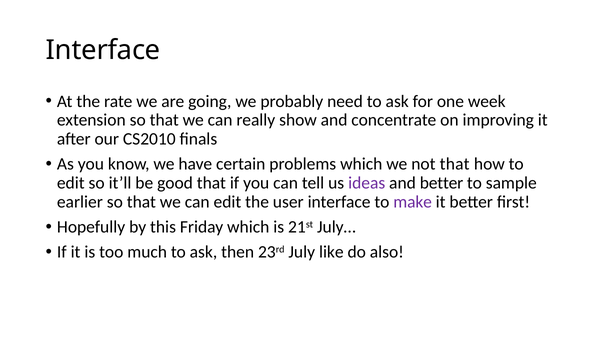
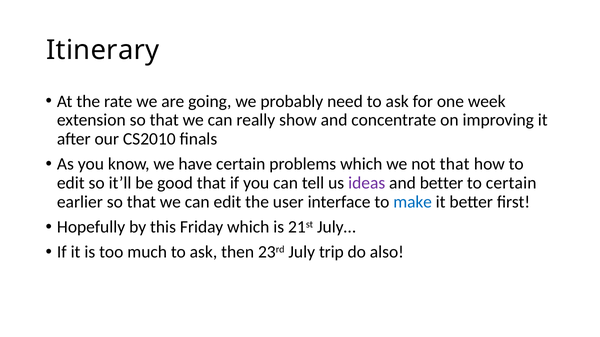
Interface at (103, 50): Interface -> Itinerary
to sample: sample -> certain
make colour: purple -> blue
like: like -> trip
